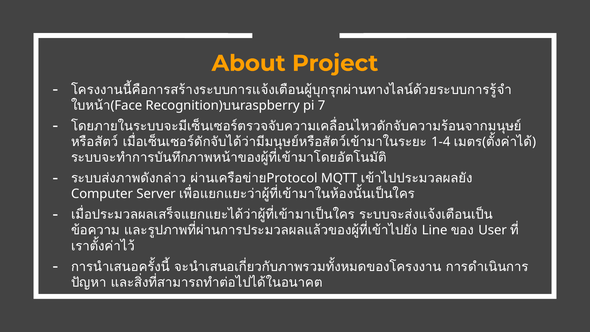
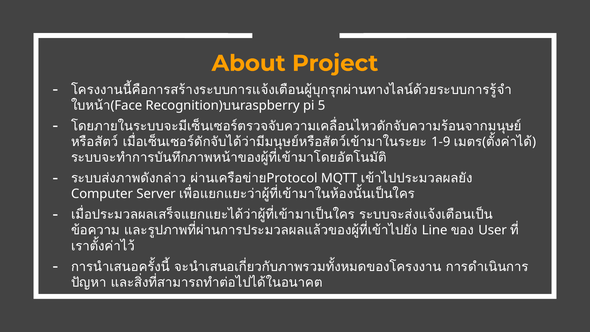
7: 7 -> 5
1-4: 1-4 -> 1-9
